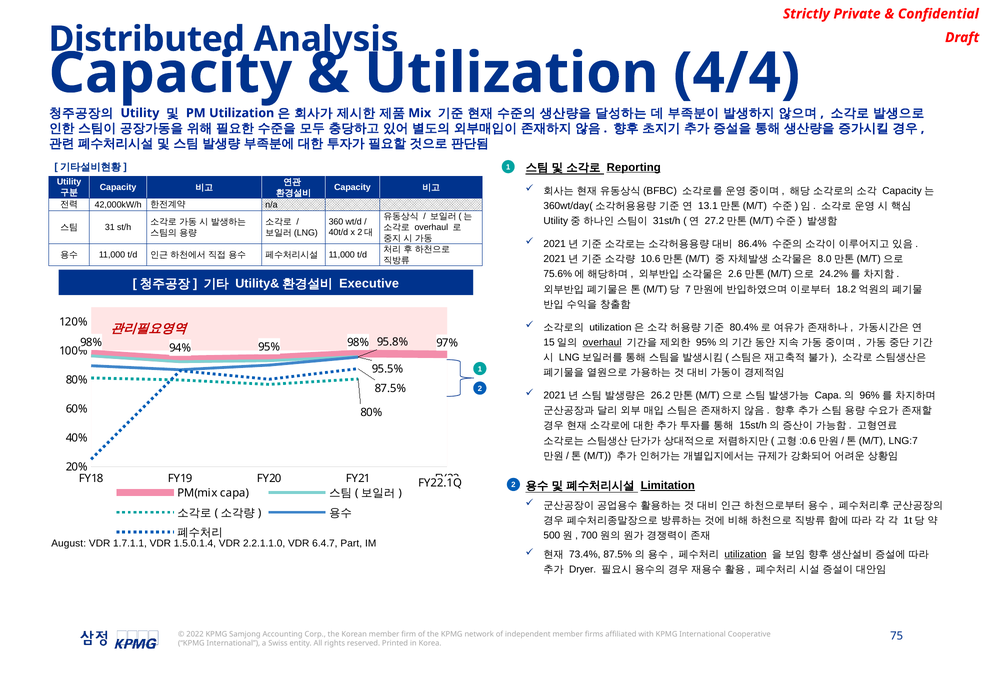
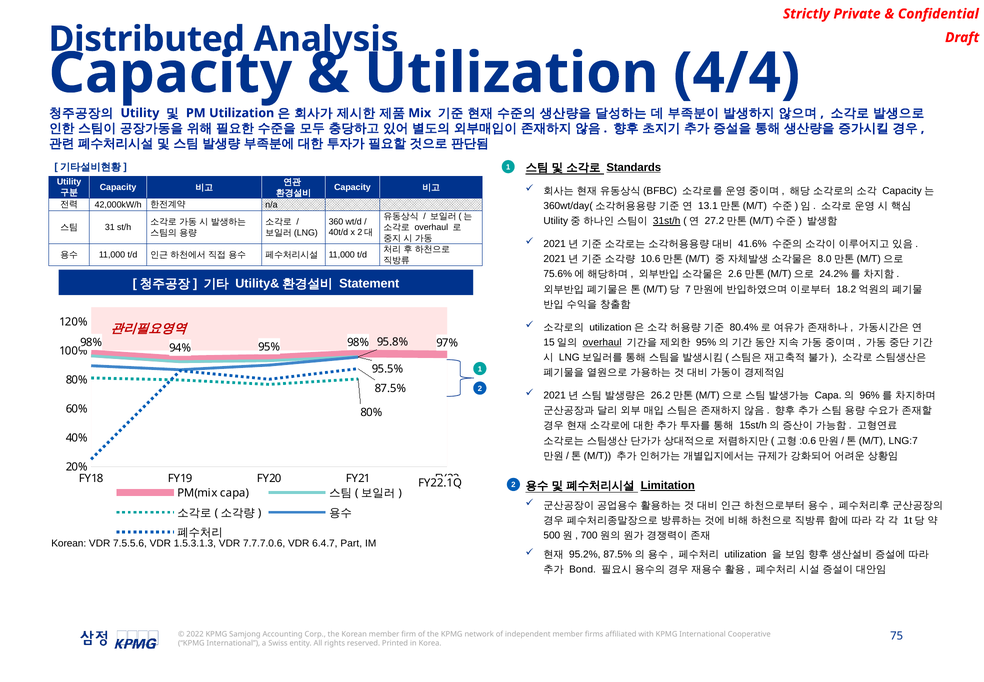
Reporting: Reporting -> Standards
31st/h underline: none -> present
86.4%: 86.4% -> 41.6%
Executive: Executive -> Statement
August at (69, 543): August -> Korean
1.7.1.1: 1.7.1.1 -> 7.5.5.6
1.5.0.1.4: 1.5.0.1.4 -> 1.5.3.1.3
2.2.1.1.0: 2.2.1.1.0 -> 7.7.7.0.6
73.4%: 73.4% -> 95.2%
utilization at (746, 554) underline: present -> none
Dryer: Dryer -> Bond
